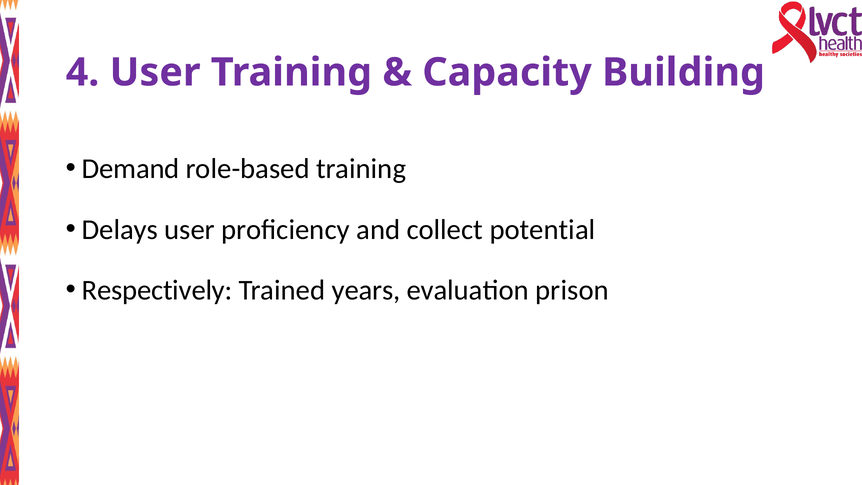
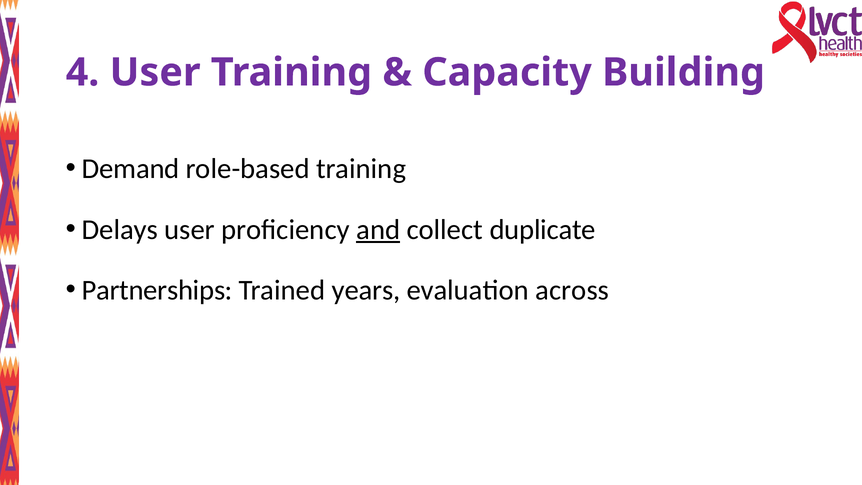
and underline: none -> present
potential: potential -> duplicate
Respectively: Respectively -> Partnerships
prison: prison -> across
